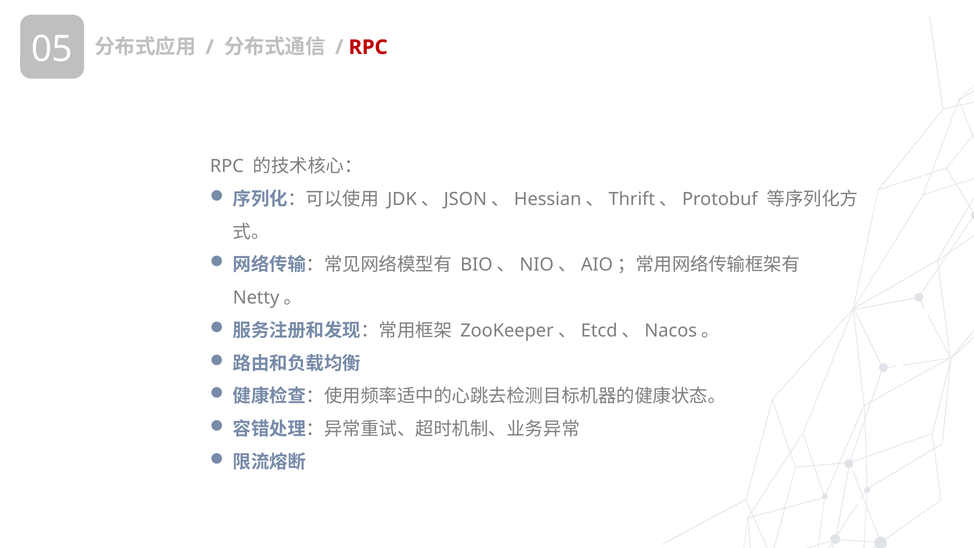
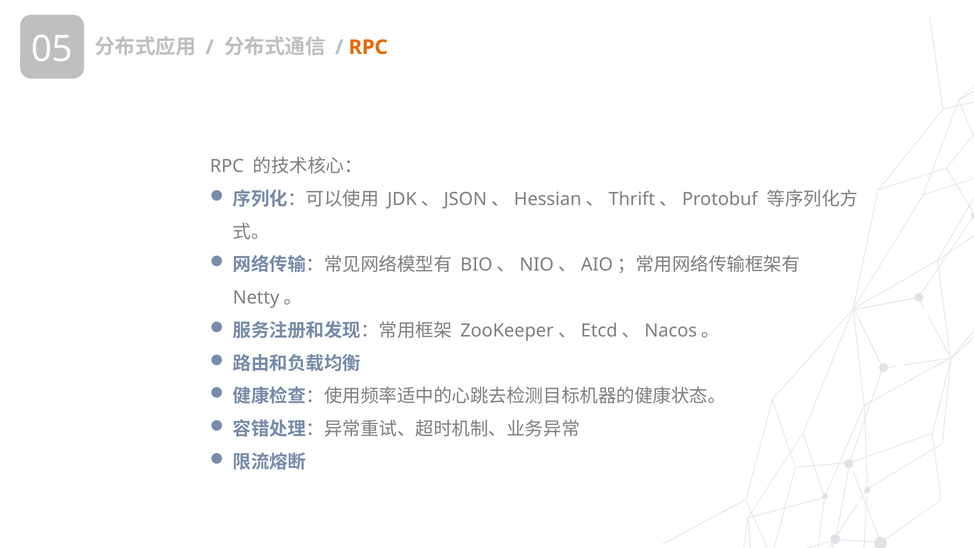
RPC at (368, 47) colour: red -> orange
